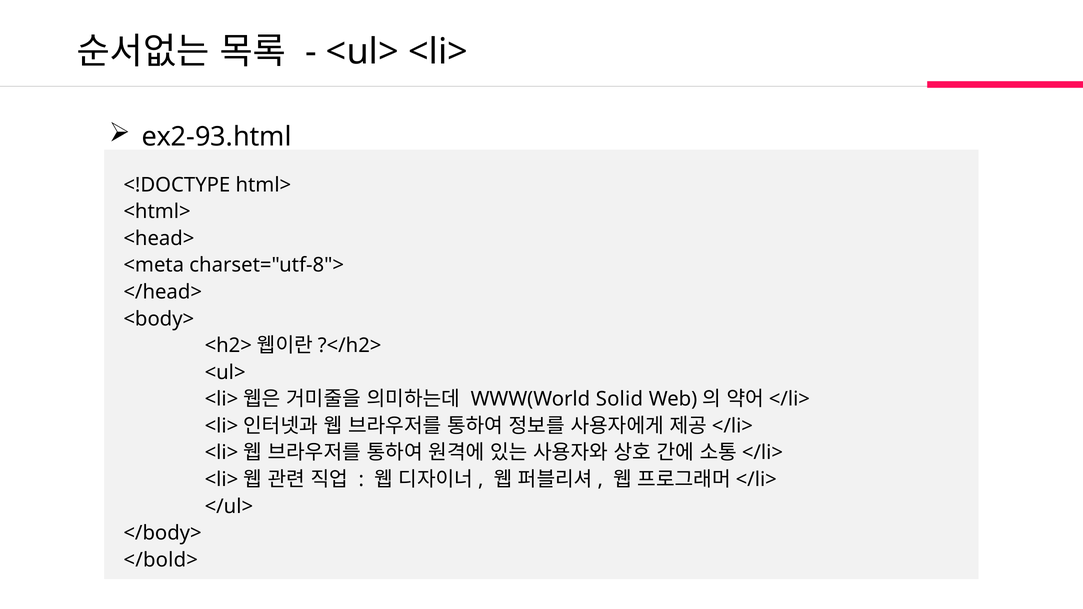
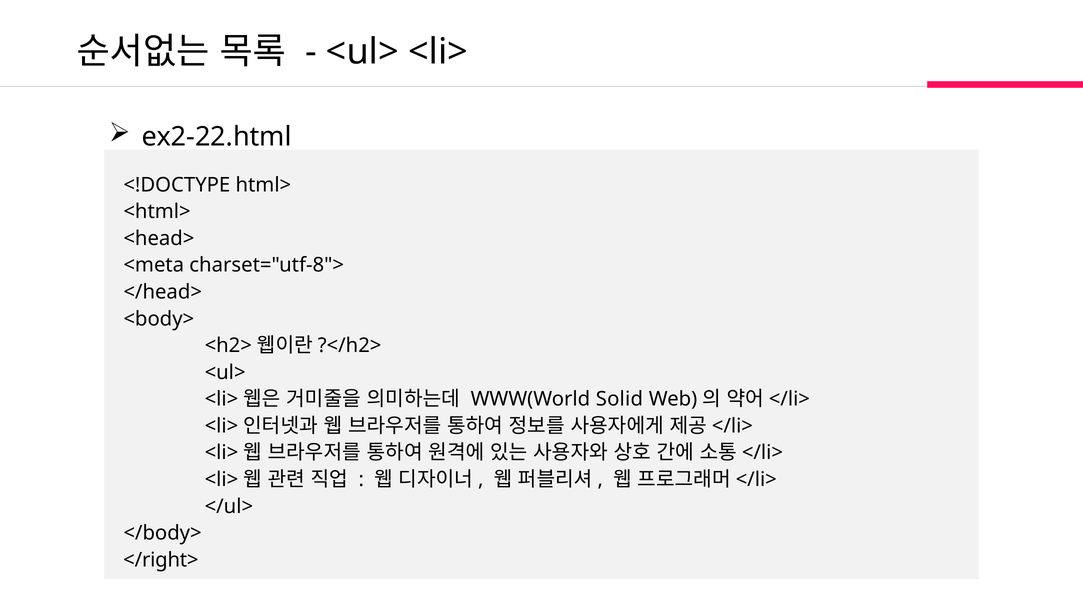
ex2-93.html: ex2-93.html -> ex2-22.html
</bold>: </bold> -> </right>
